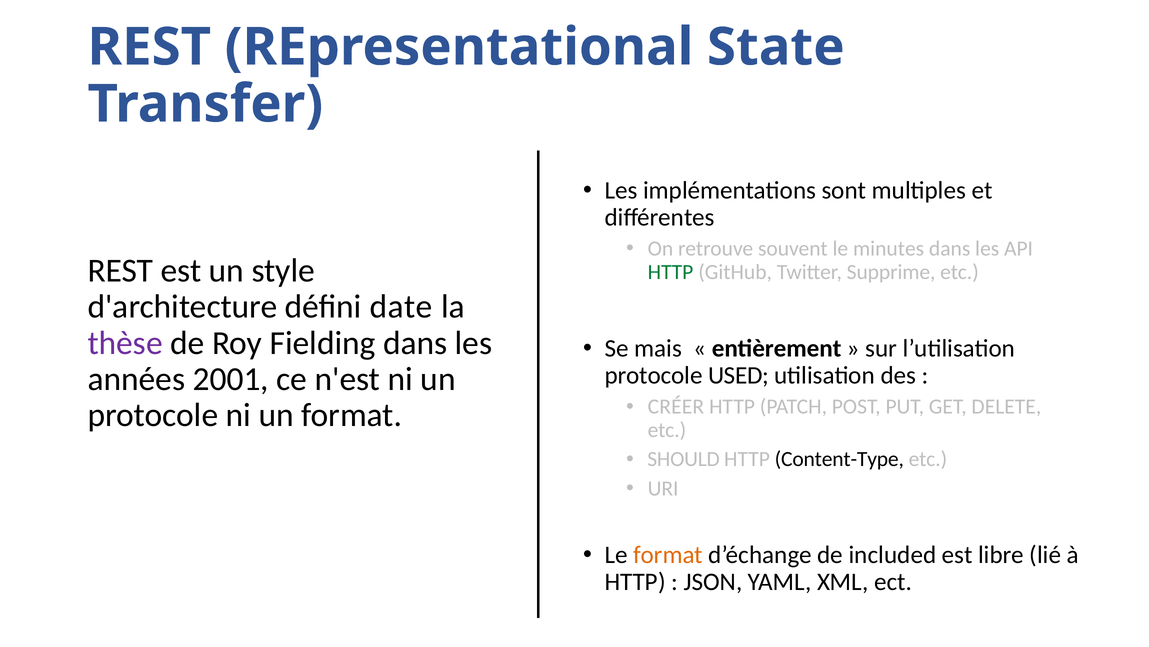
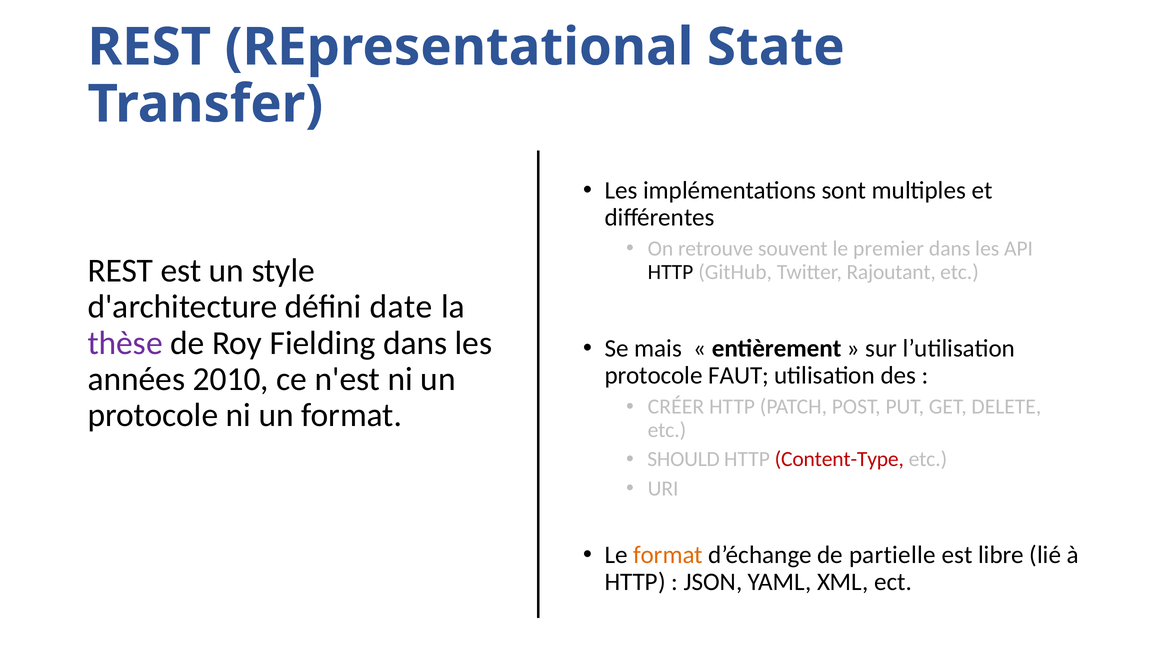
minutes: minutes -> premier
HTTP at (671, 272) colour: green -> black
Supprime: Supprime -> Rajoutant
USED: USED -> FAUT
2001: 2001 -> 2010
Content-Type colour: black -> red
included: included -> partielle
